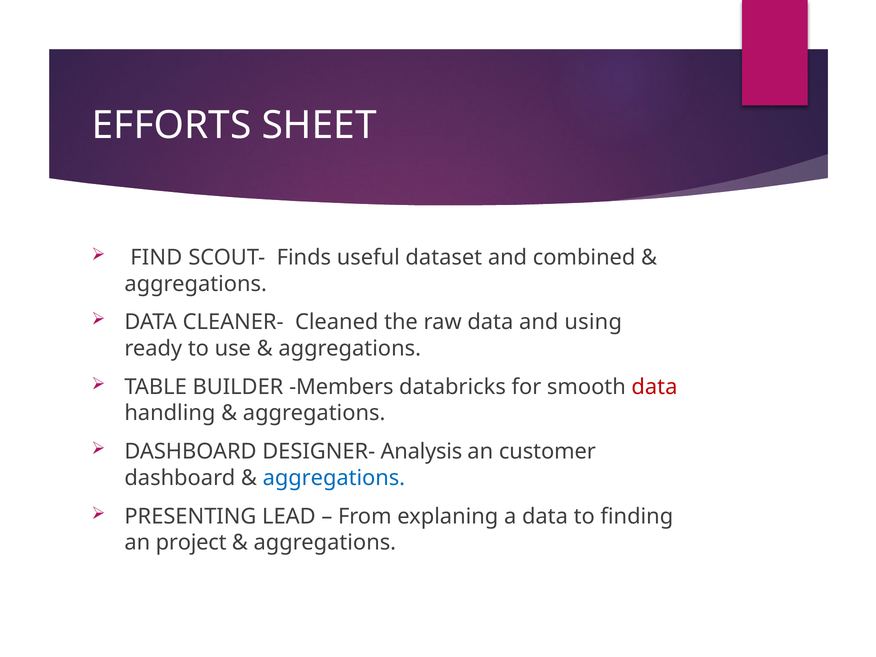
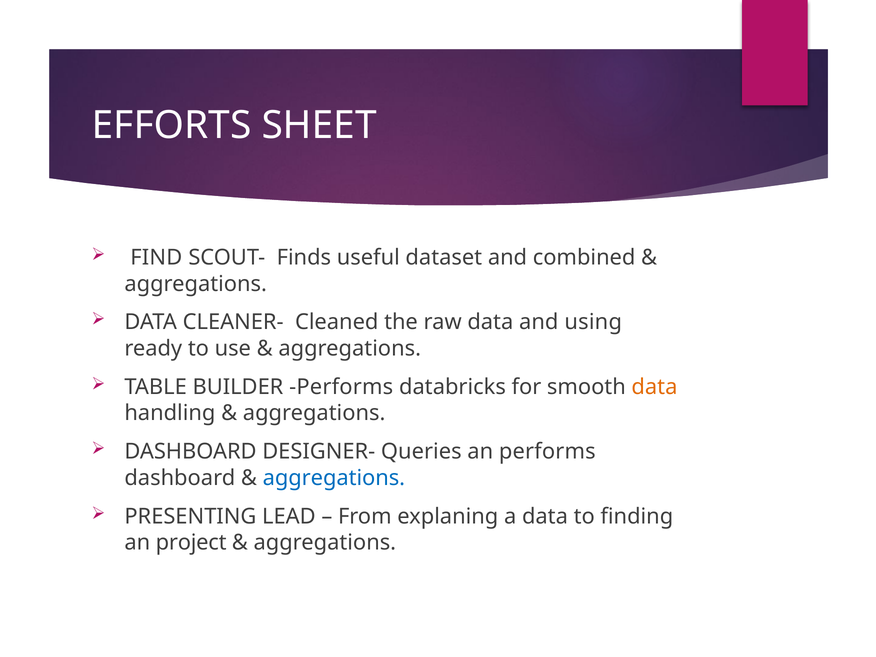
BUILDER Members: Members -> Performs
data at (654, 387) colour: red -> orange
Analysis: Analysis -> Queries
an customer: customer -> performs
